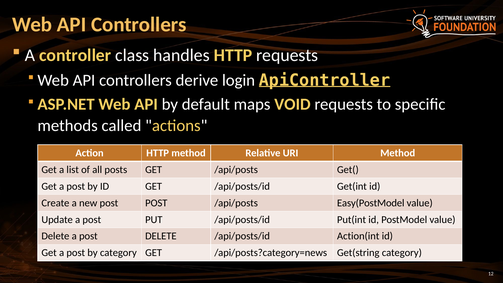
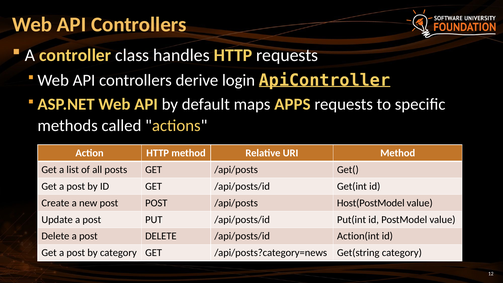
VOID: VOID -> APPS
Easy(PostModel: Easy(PostModel -> Host(PostModel
